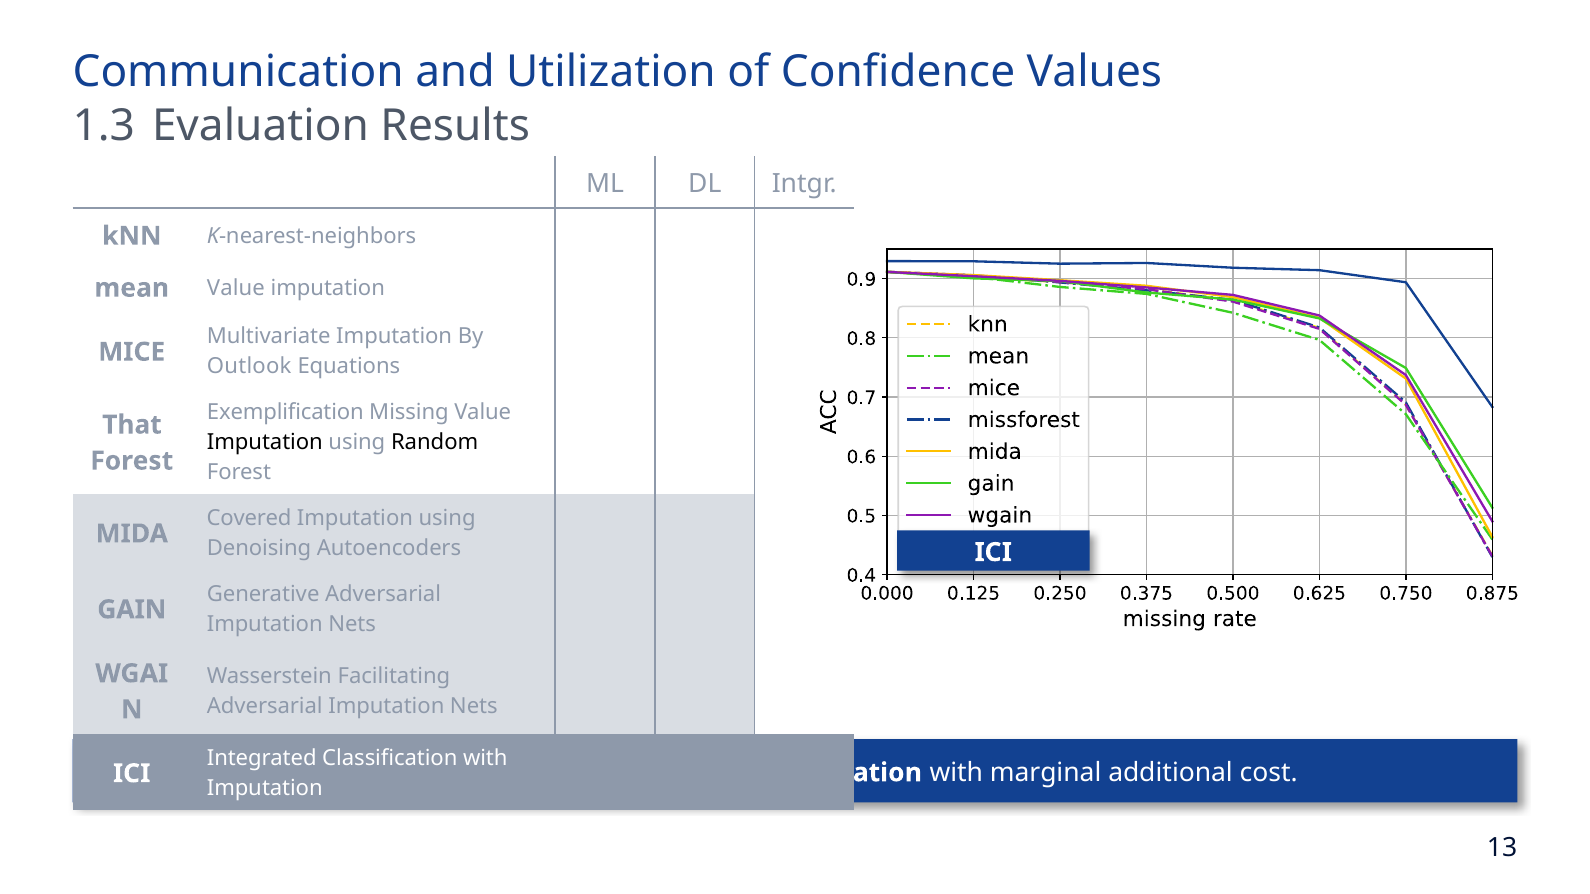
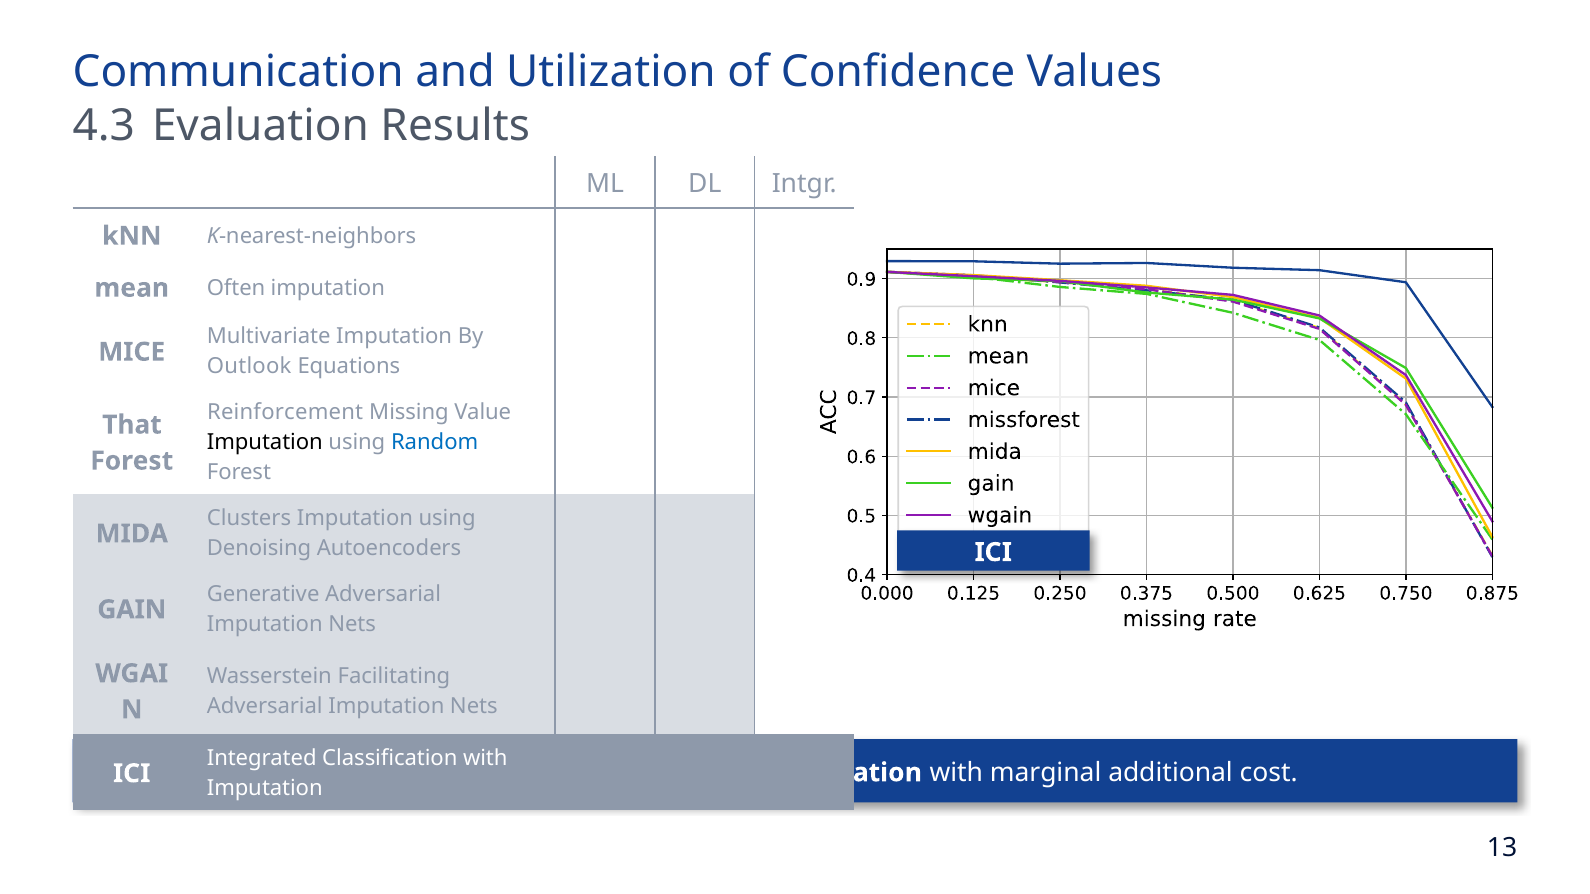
1.3: 1.3 -> 4.3
mean Value: Value -> Often
Exemplification: Exemplification -> Reinforcement
Random colour: black -> blue
Covered: Covered -> Clusters
